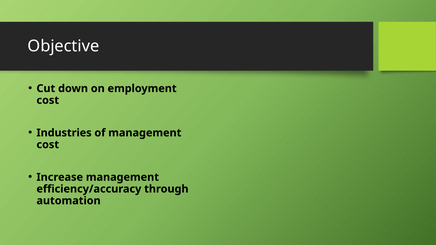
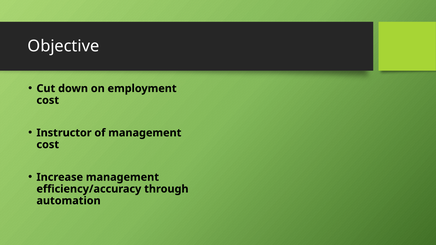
Industries: Industries -> Instructor
